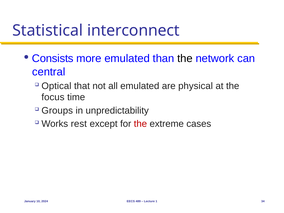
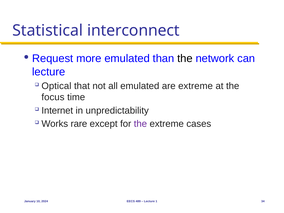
Consists: Consists -> Request
central at (49, 72): central -> lecture
are physical: physical -> extreme
Groups: Groups -> Internet
rest: rest -> rare
the at (140, 124) colour: red -> purple
